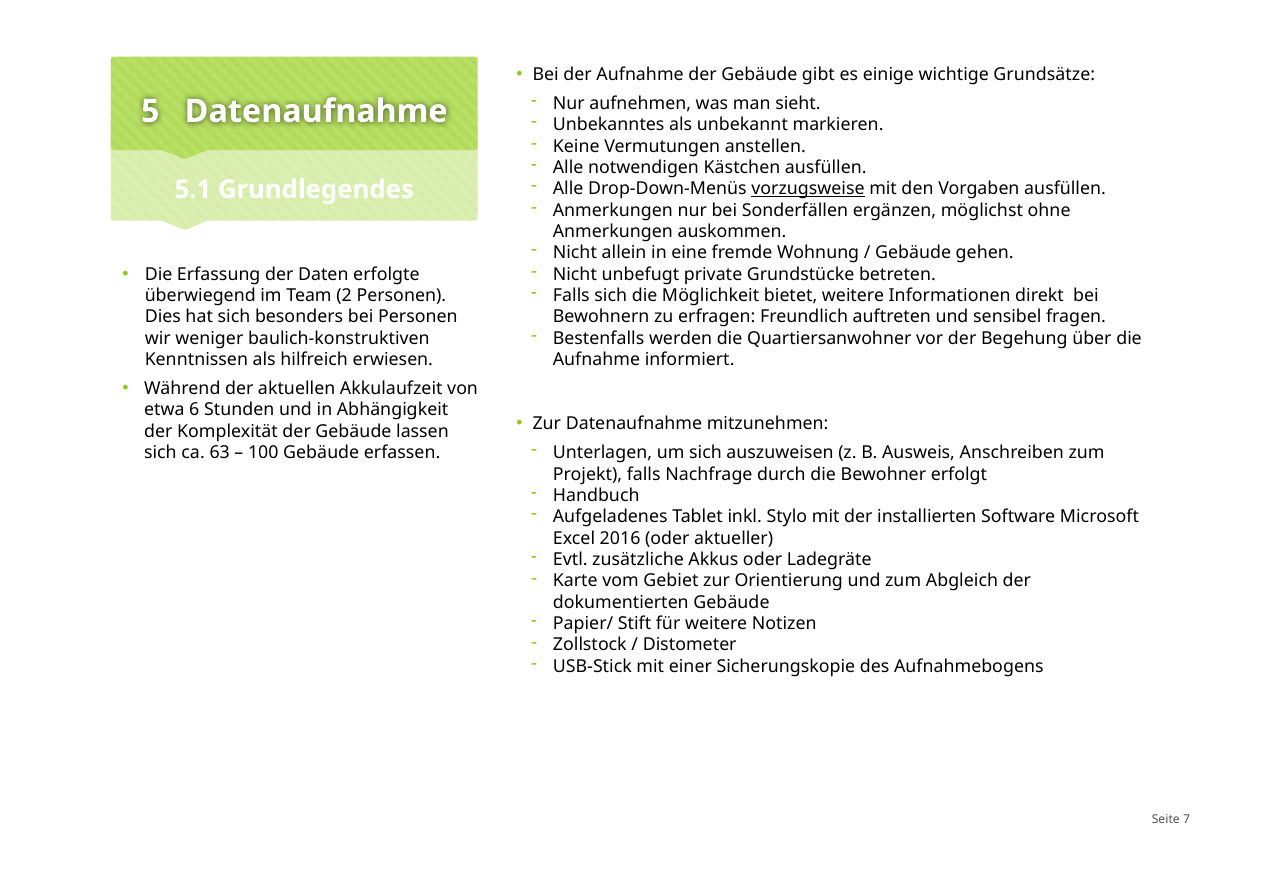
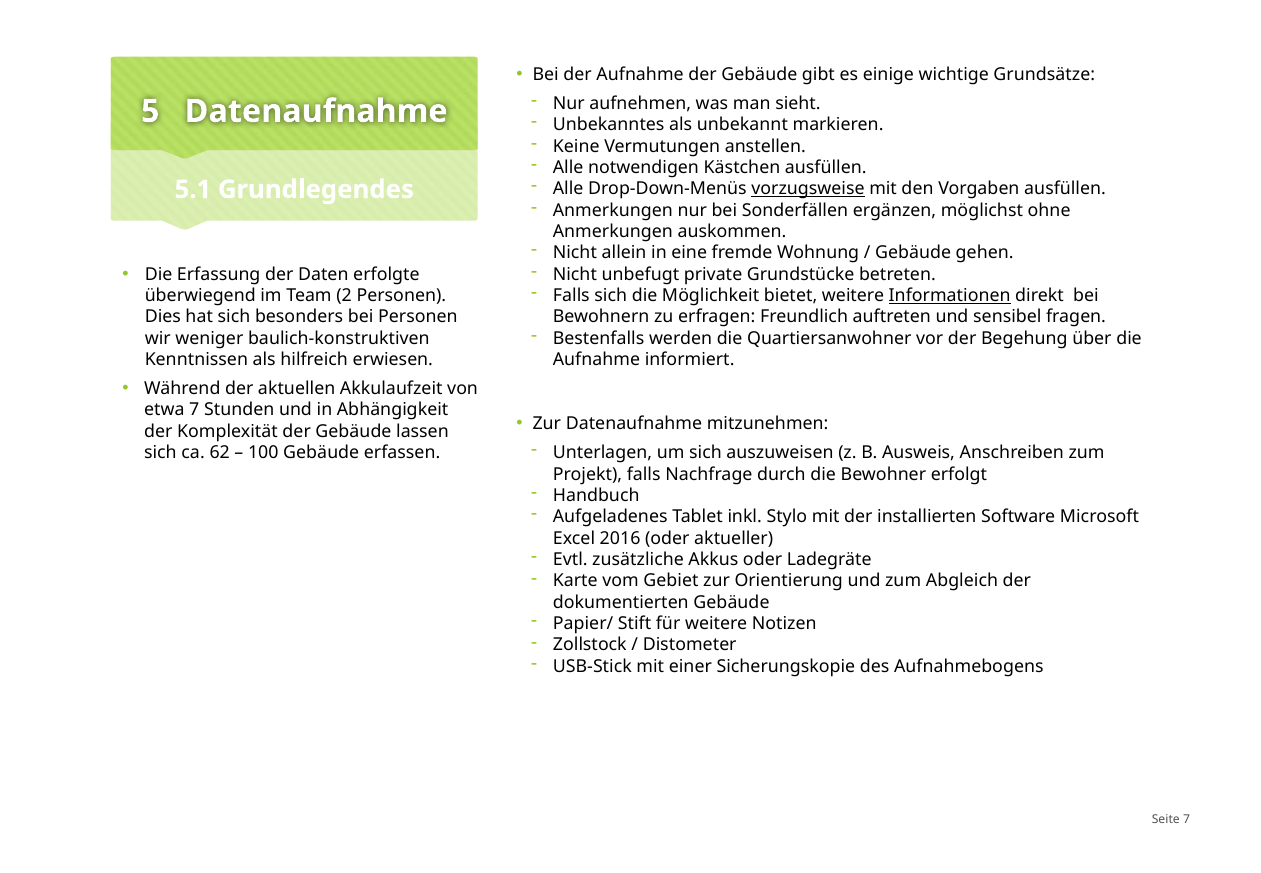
Informationen underline: none -> present
etwa 6: 6 -> 7
63: 63 -> 62
